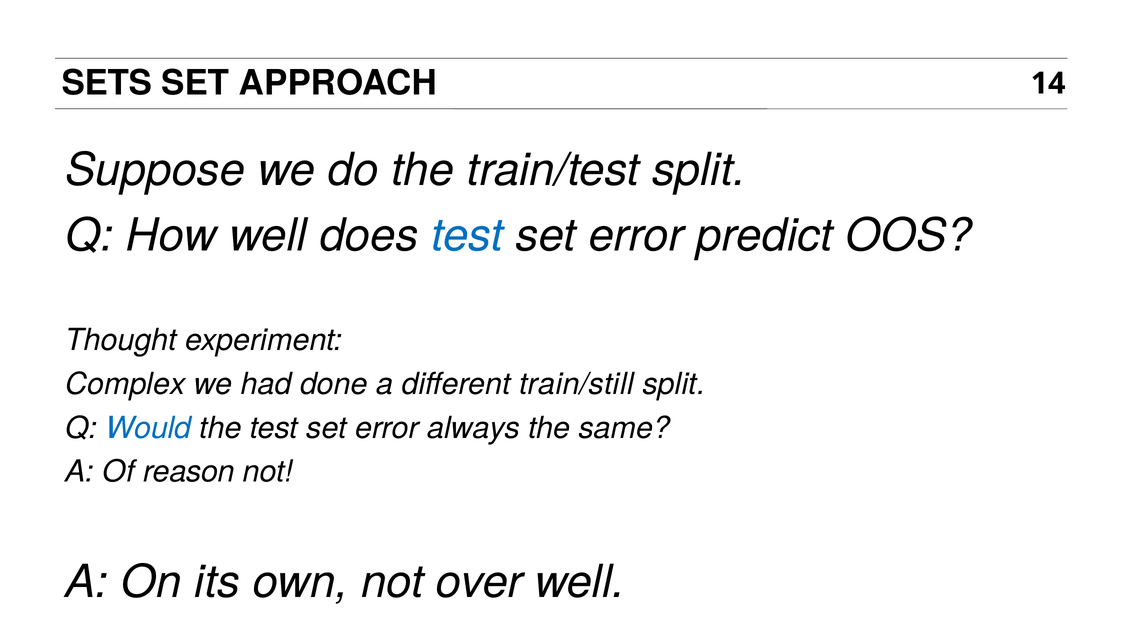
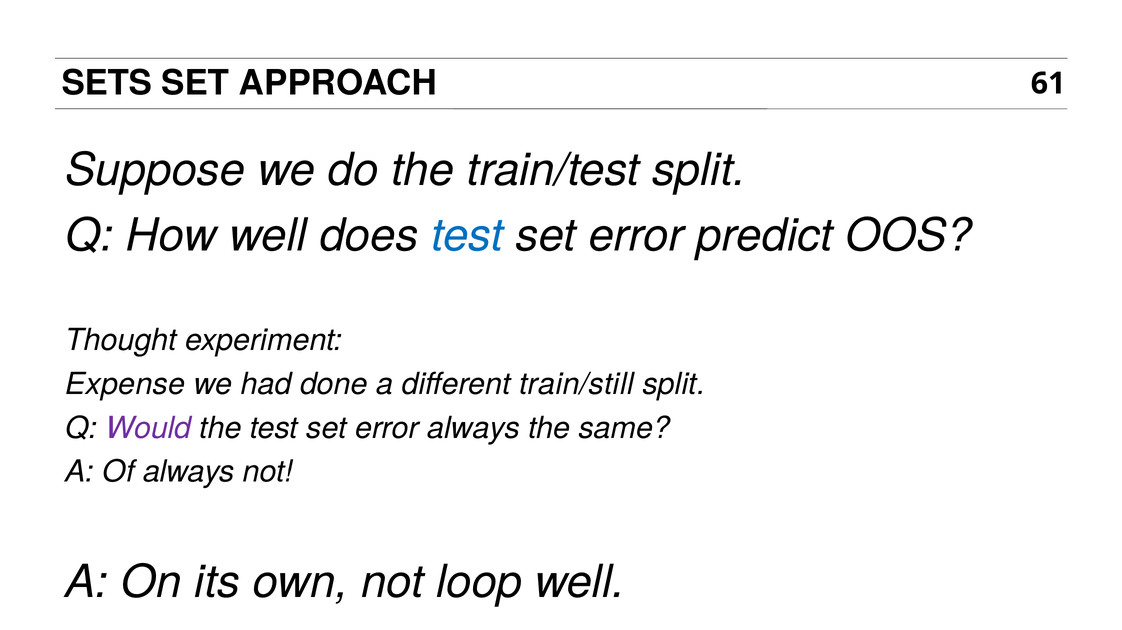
14: 14 -> 61
Complex: Complex -> Expense
Would colour: blue -> purple
Of reason: reason -> always
over: over -> loop
